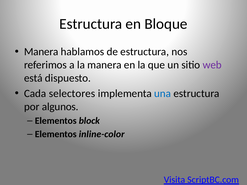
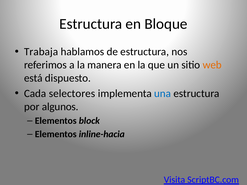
Manera at (41, 52): Manera -> Trabaja
web colour: purple -> orange
inline-color: inline-color -> inline-hacia
